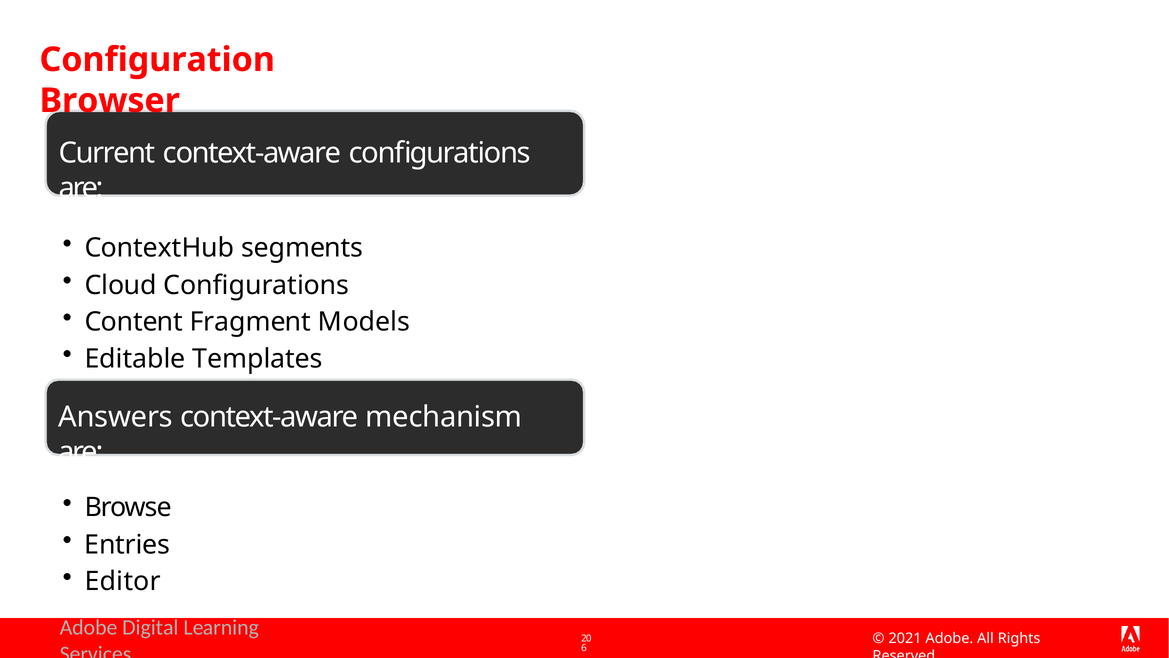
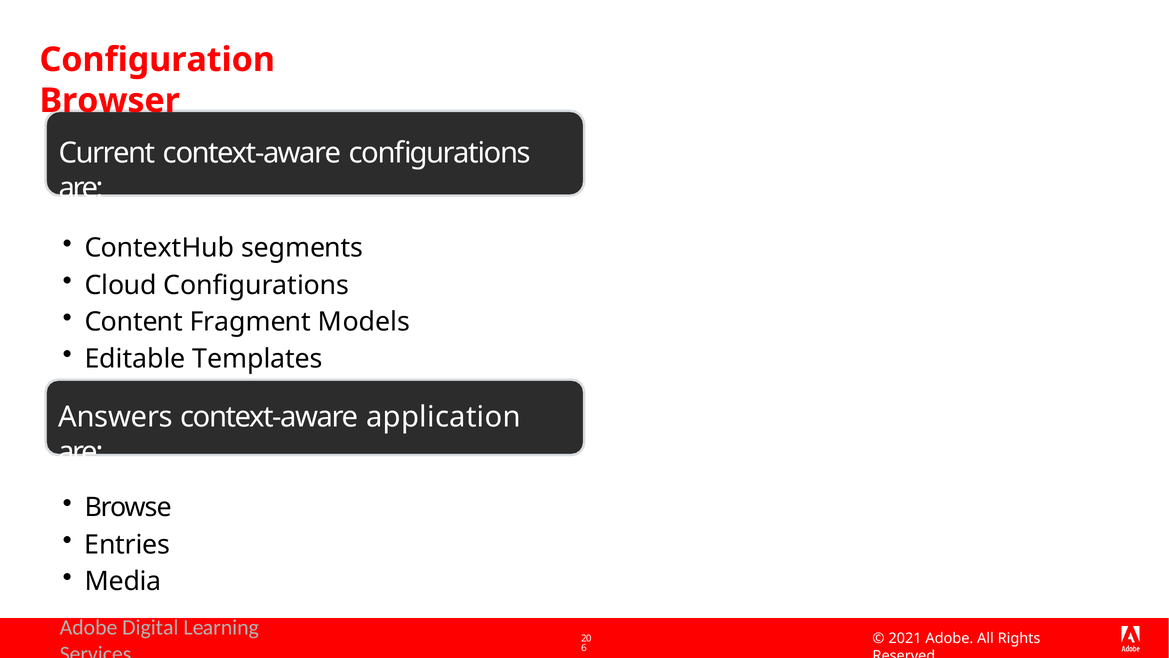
mechanism: mechanism -> application
Editor: Editor -> Media
